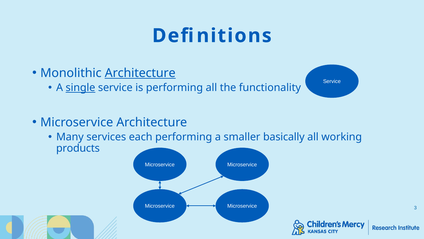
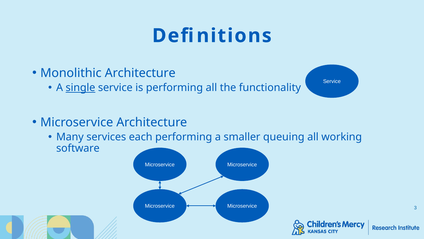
Architecture at (140, 73) underline: present -> none
basically: basically -> queuing
products: products -> software
